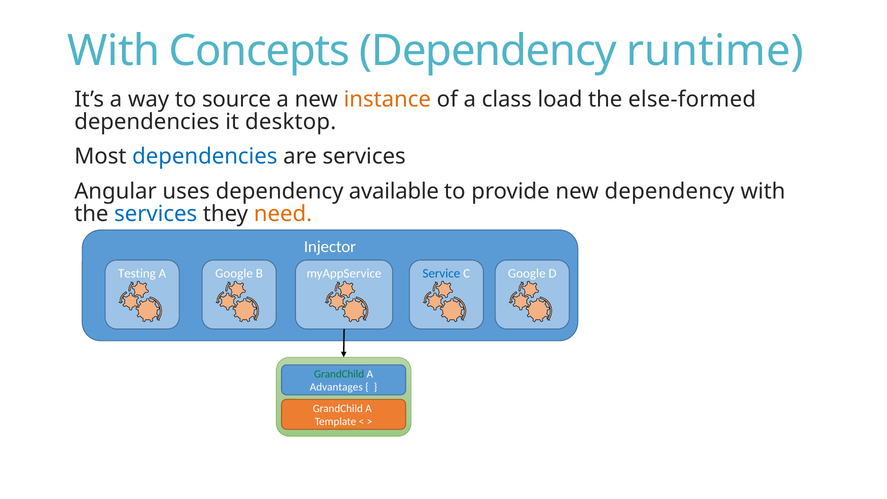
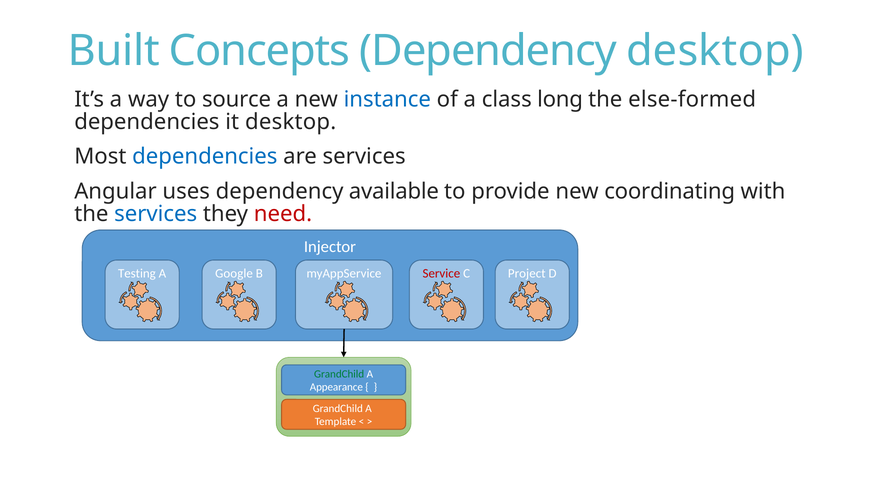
With at (114, 51): With -> Built
Dependency runtime: runtime -> desktop
instance colour: orange -> blue
load: load -> long
new dependency: dependency -> coordinating
need colour: orange -> red
Service at (441, 273) colour: blue -> red
C Google: Google -> Project
Advantages: Advantages -> Appearance
